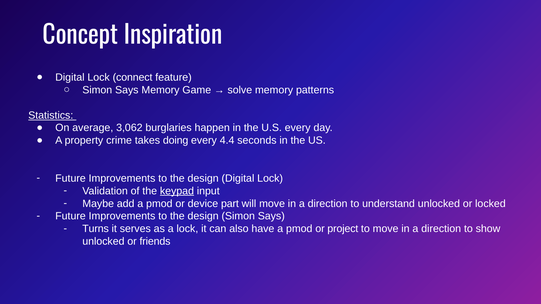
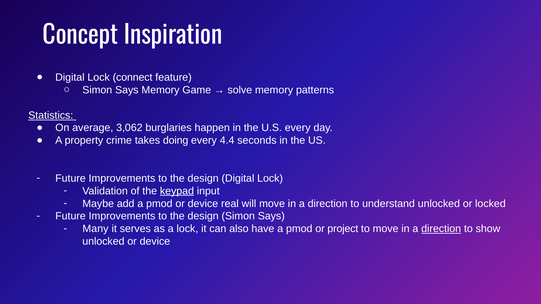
part: part -> real
Turns: Turns -> Many
direction at (441, 229) underline: none -> present
unlocked or friends: friends -> device
